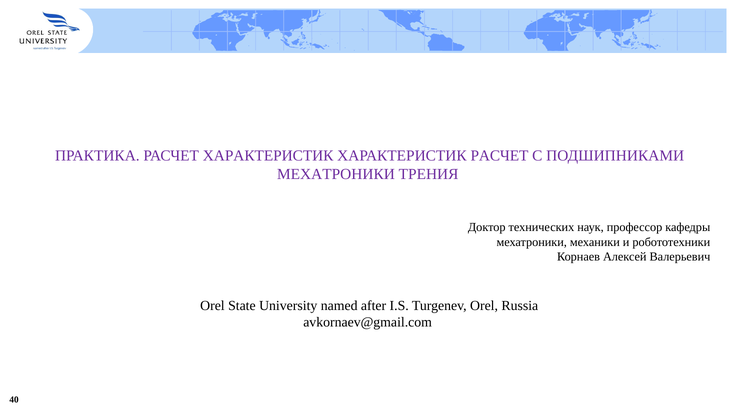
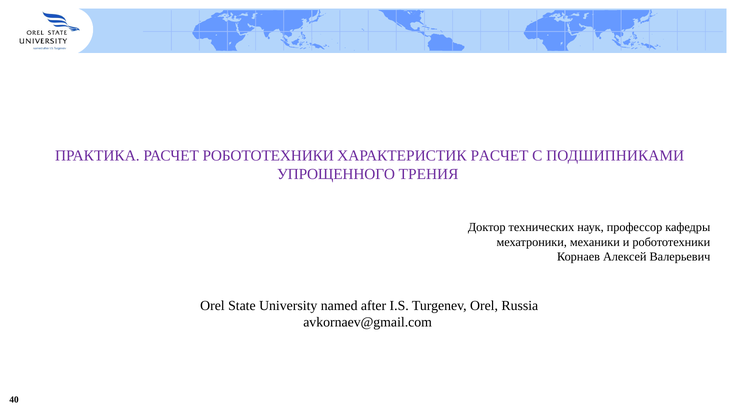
РАСЧЕТ ХАРАКТЕРИСТИК: ХАРАКТЕРИСТИК -> РОБОТОТЕХНИКИ
МЕХАТРОНИКИ at (336, 174): МЕХАТРОНИКИ -> УПРОЩЕННОГО
